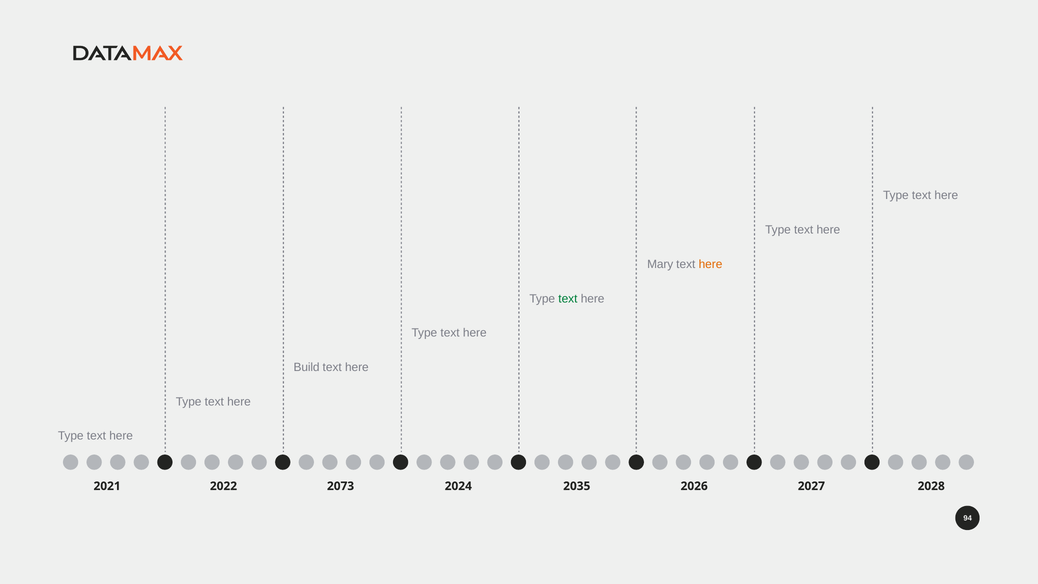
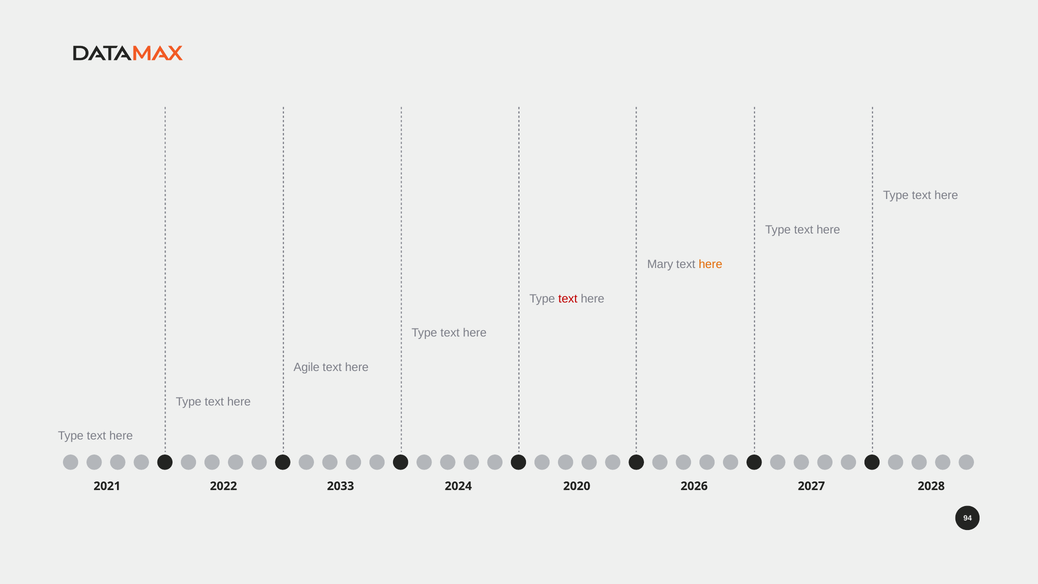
text at (568, 299) colour: green -> red
Build: Build -> Agile
2073: 2073 -> 2033
2035: 2035 -> 2020
